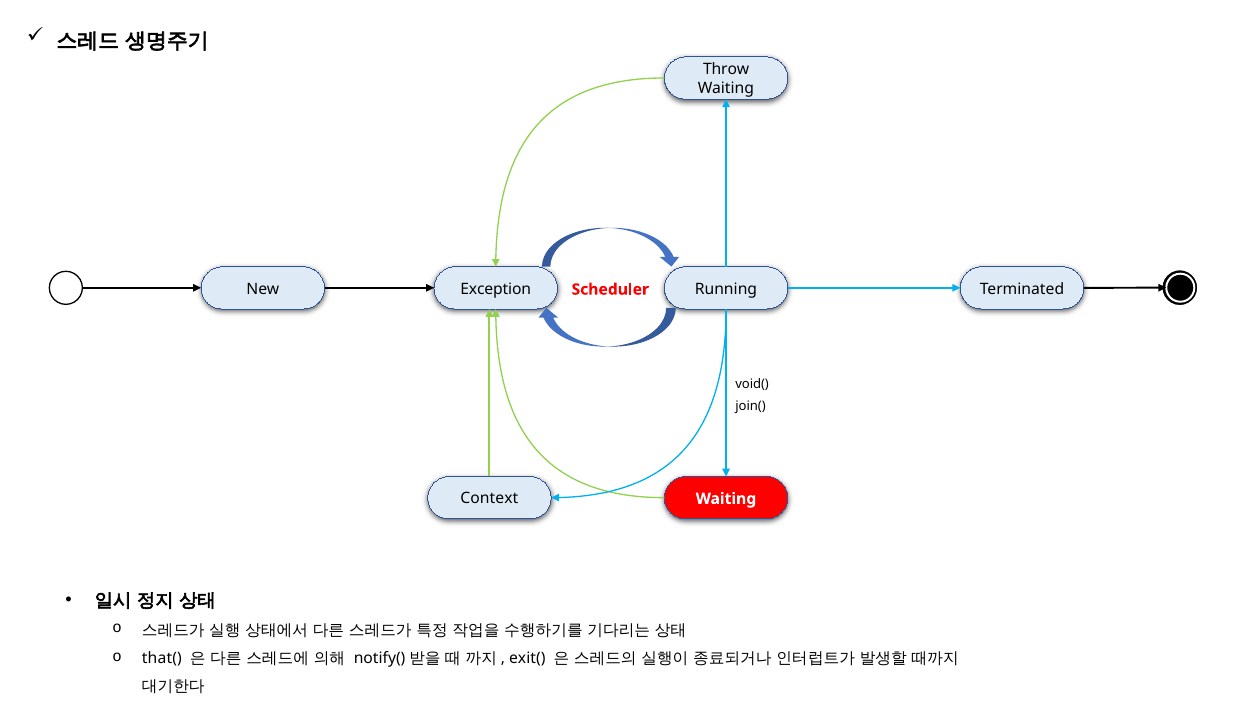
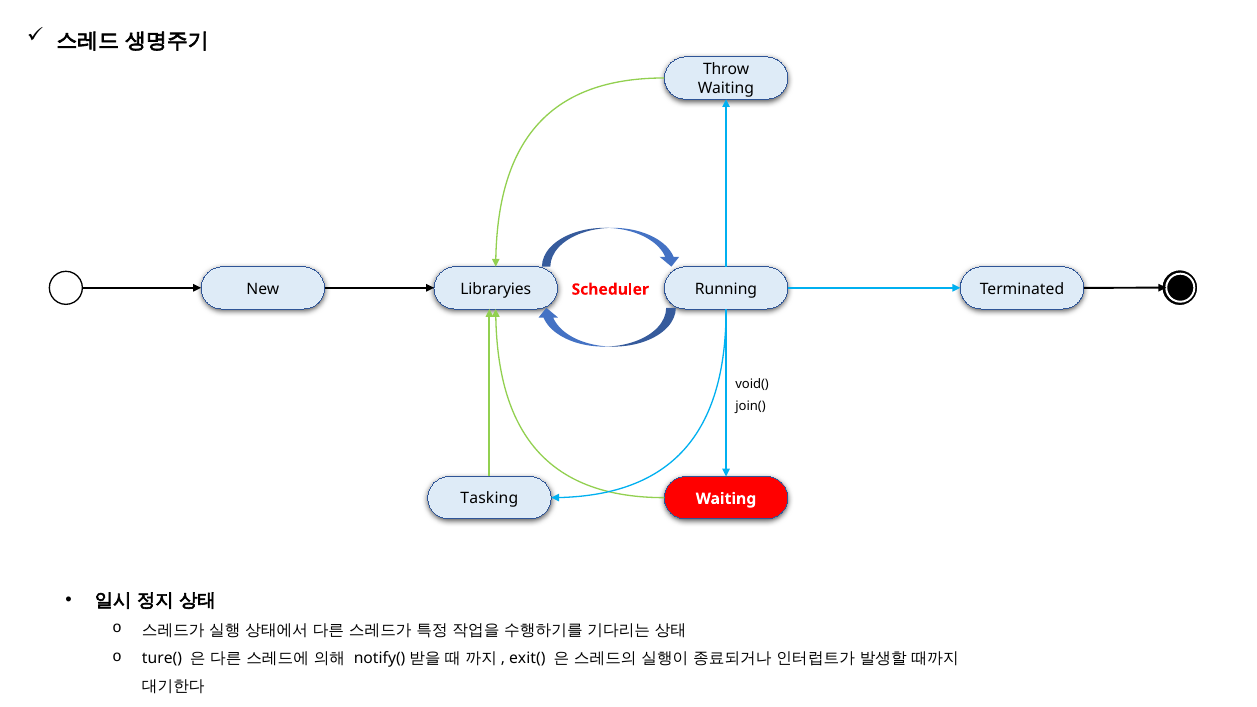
Exception: Exception -> Libraryies
Context: Context -> Tasking
that(: that( -> ture(
